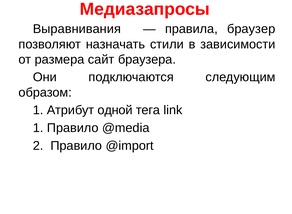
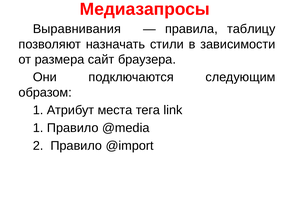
браузер: браузер -> таблицу
одной: одной -> места
